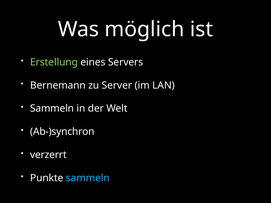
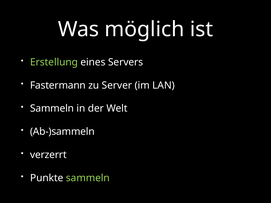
Bernemann: Bernemann -> Fastermann
Ab-)synchron: Ab-)synchron -> Ab-)sammeln
sammeln at (88, 178) colour: light blue -> light green
